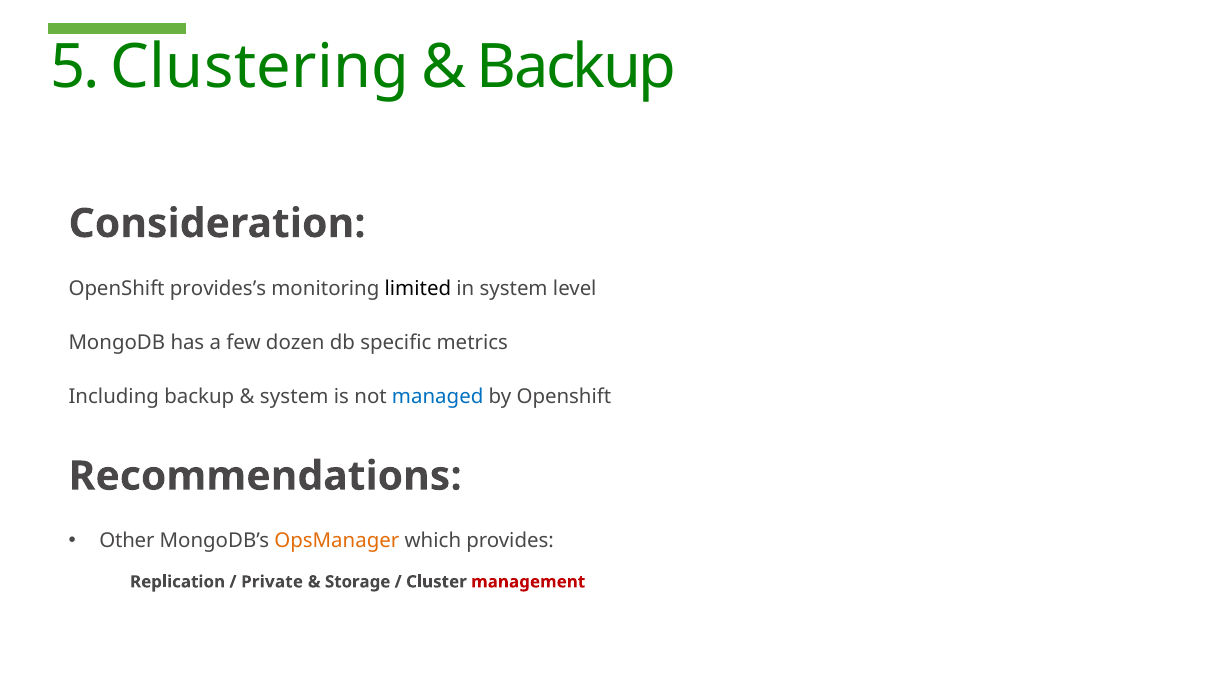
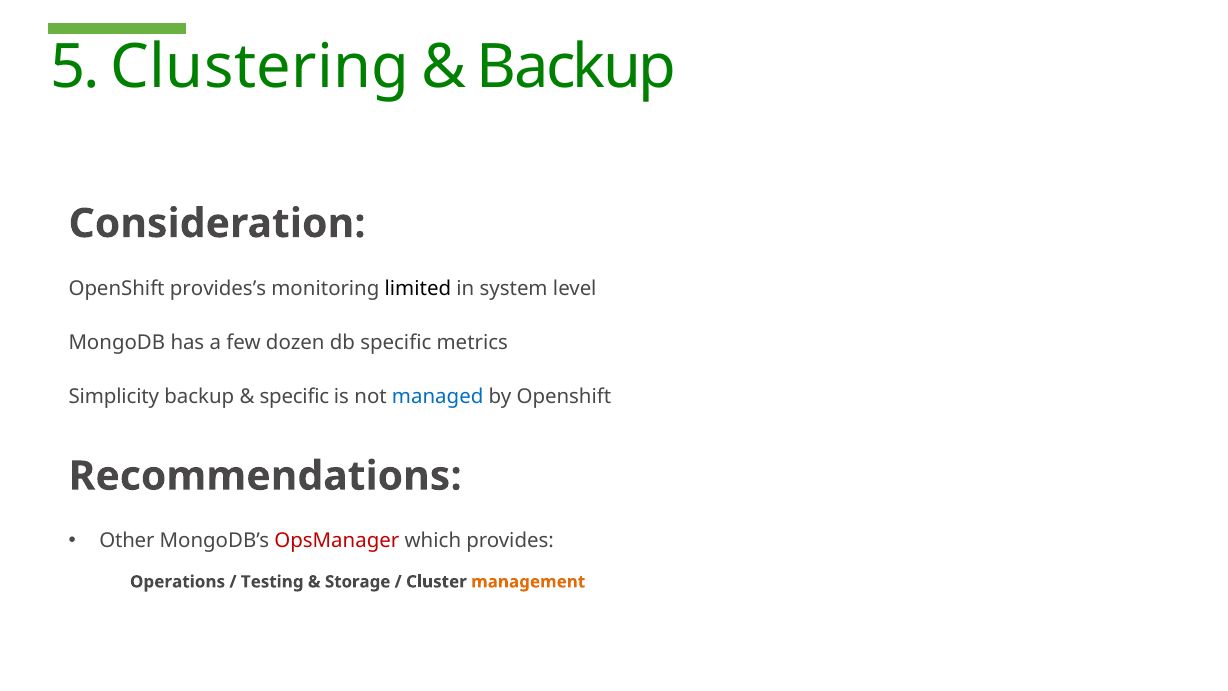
Including: Including -> Simplicity
system at (294, 396): system -> specific
OpsManager colour: orange -> red
Replication: Replication -> Operations
Private: Private -> Testing
management colour: red -> orange
